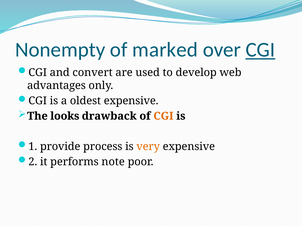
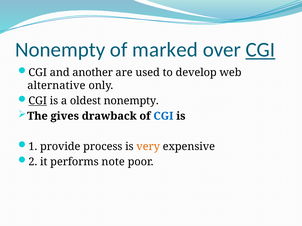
convert: convert -> another
advantages: advantages -> alternative
CGI at (38, 101) underline: none -> present
oldest expensive: expensive -> nonempty
looks: looks -> gives
CGI at (163, 116) colour: orange -> blue
